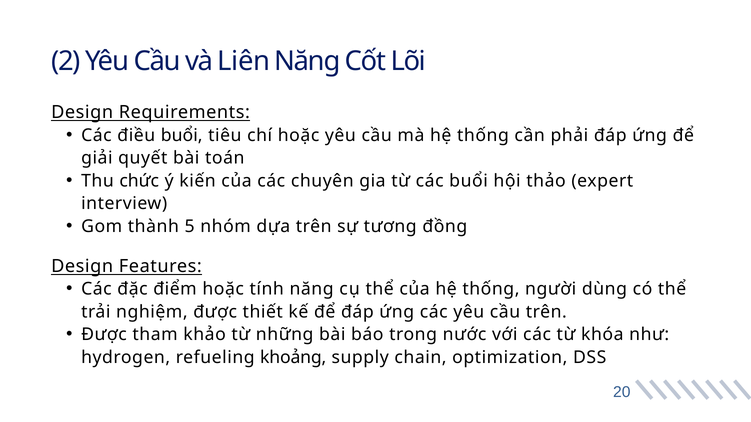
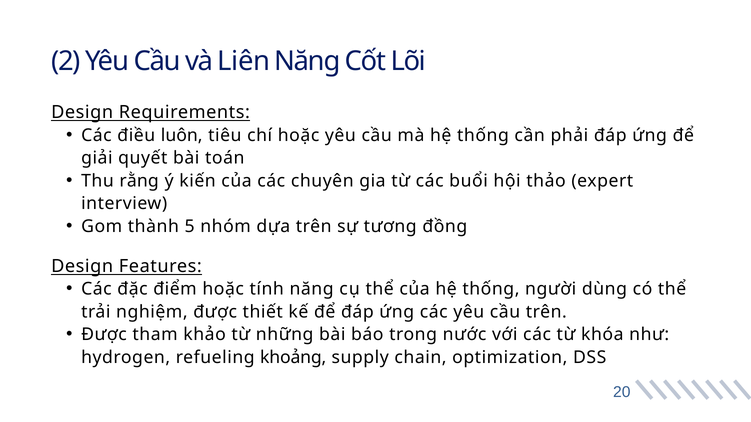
điều buổi: buổi -> luôn
chức: chức -> rằng
